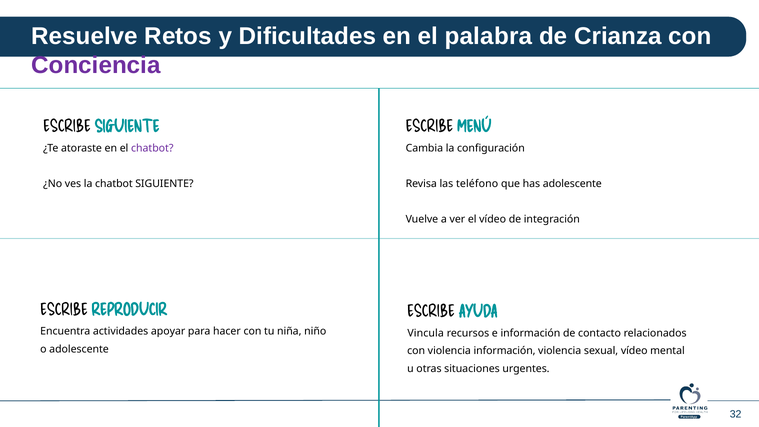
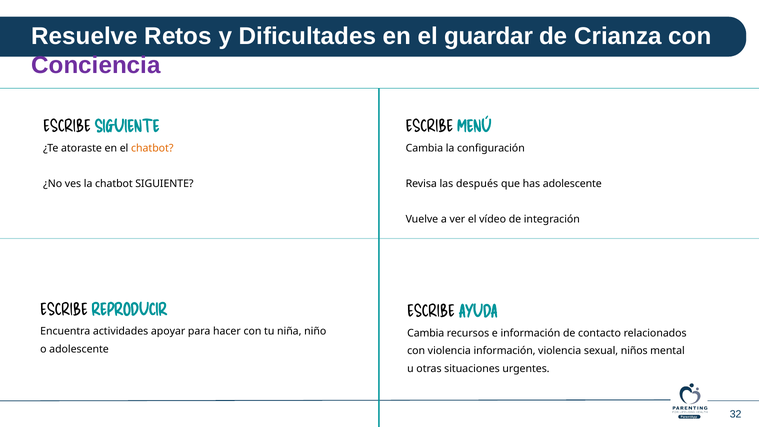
palabra: palabra -> guardar
chatbot at (152, 148) colour: purple -> orange
teléfono: teléfono -> después
Vincula at (426, 333): Vincula -> Cambia
sexual vídeo: vídeo -> niños
